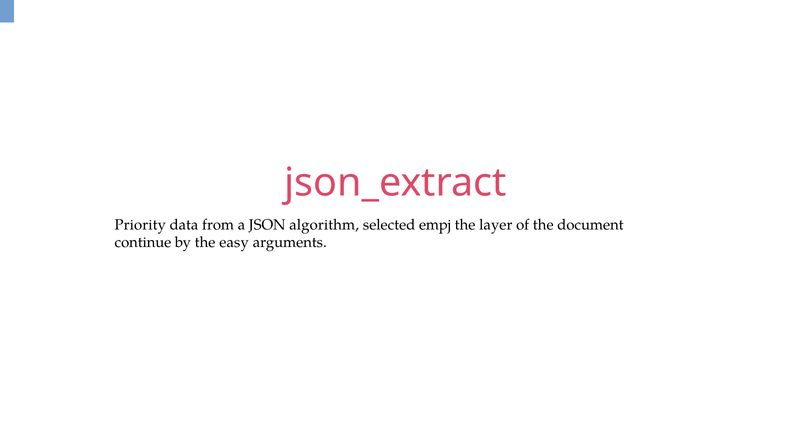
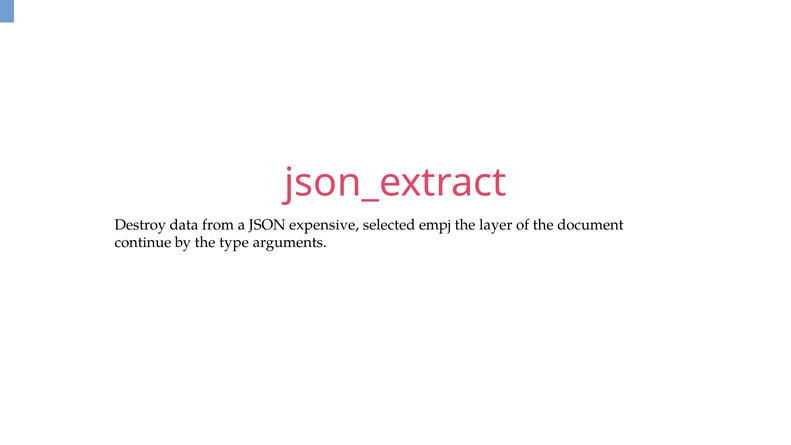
Priority: Priority -> Destroy
algorithm: algorithm -> expensive
easy: easy -> type
